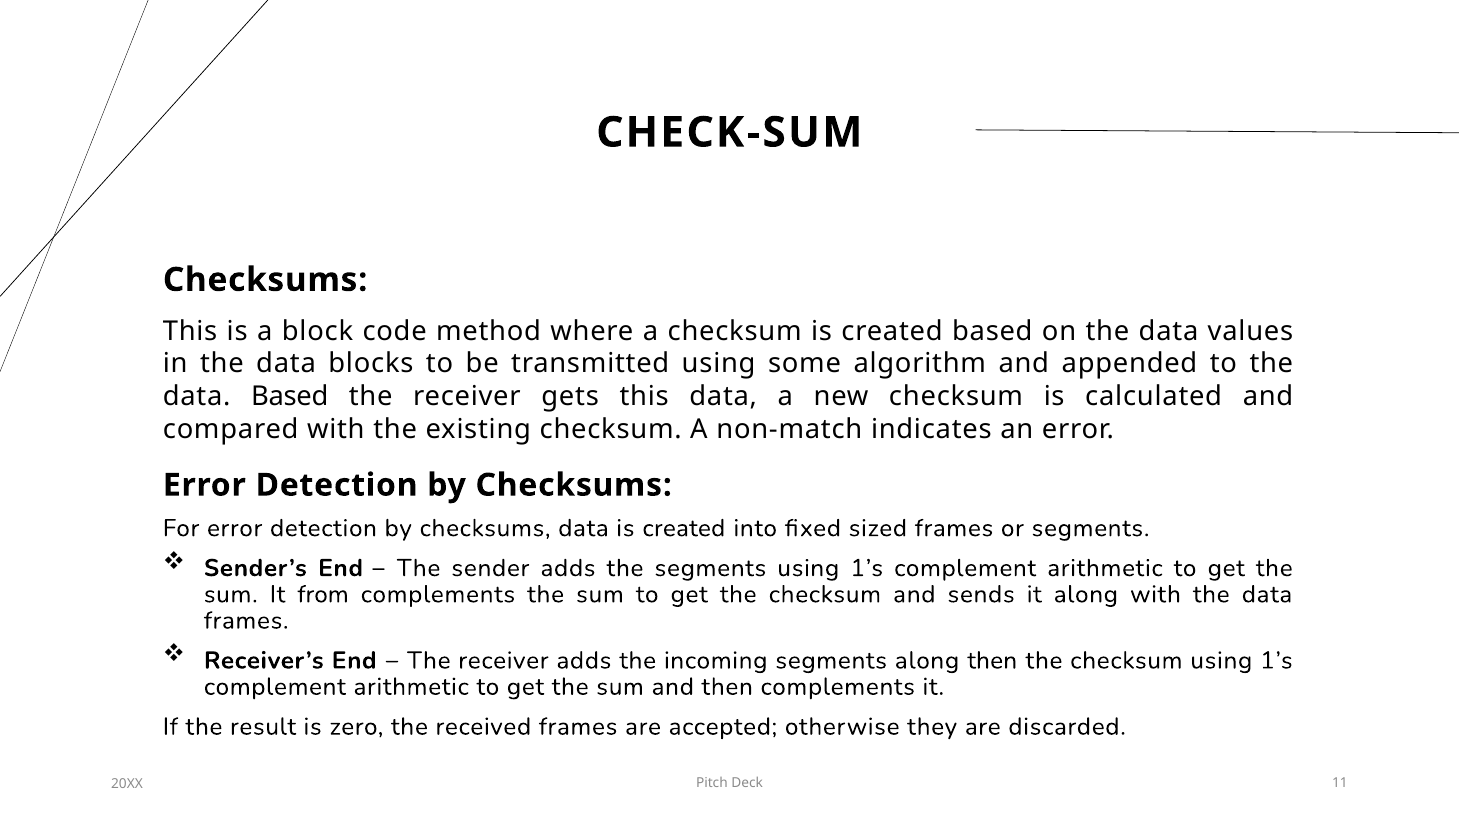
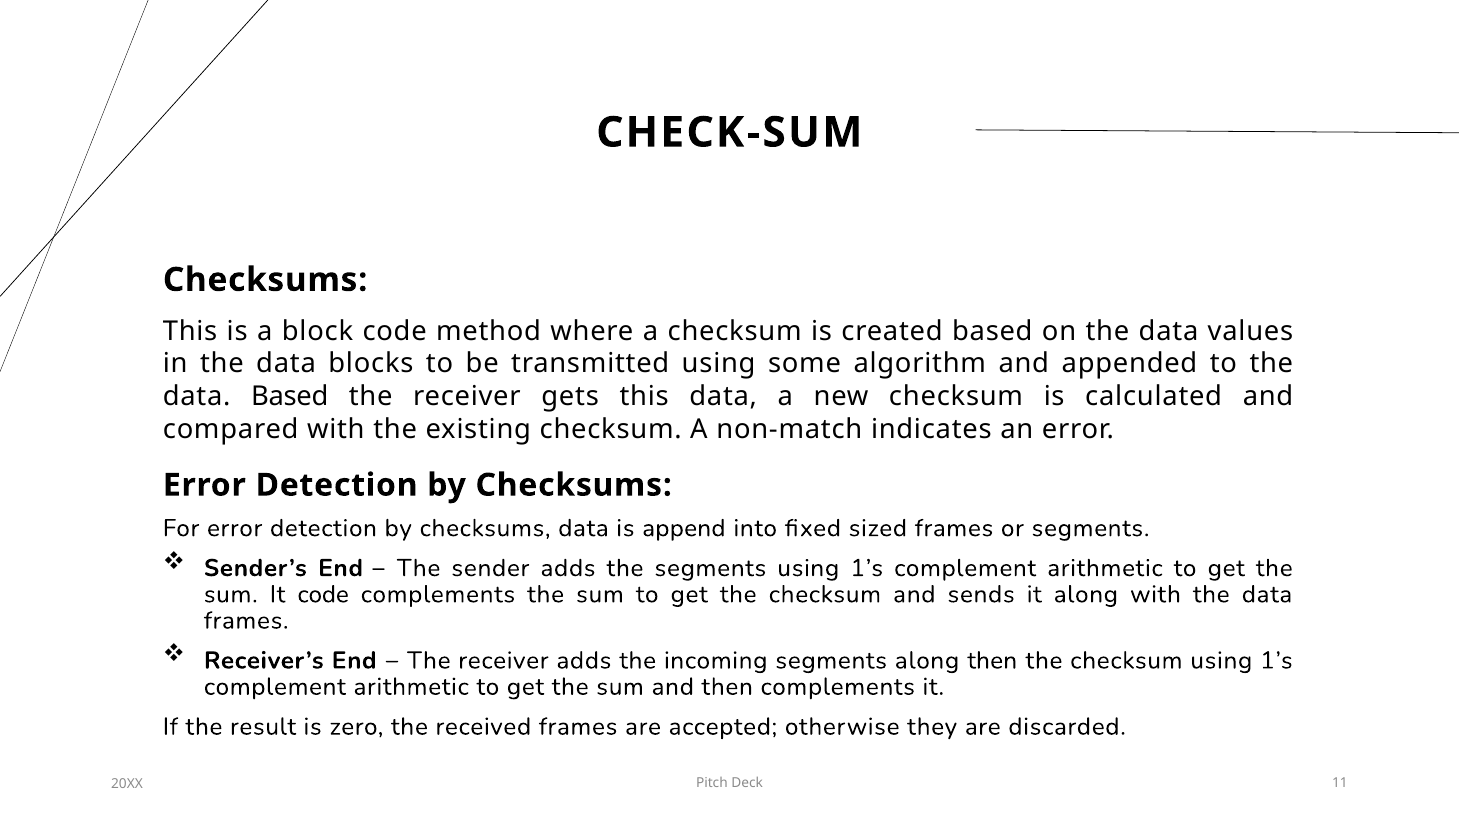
data is created: created -> append
It from: from -> code
